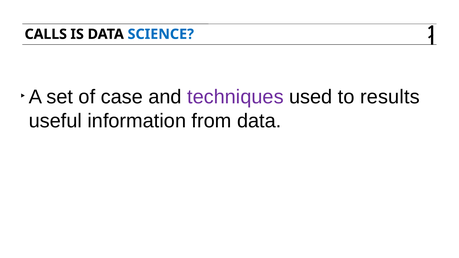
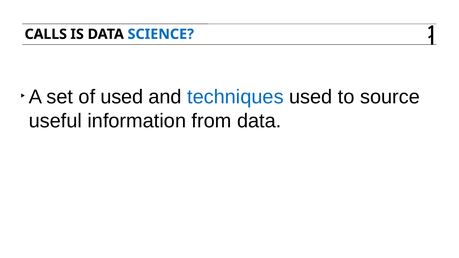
of case: case -> used
techniques colour: purple -> blue
results: results -> source
